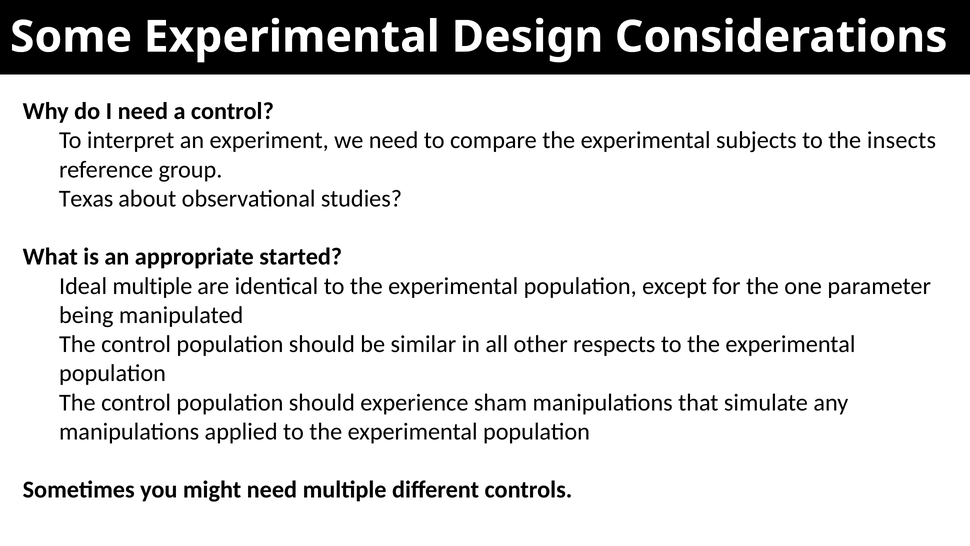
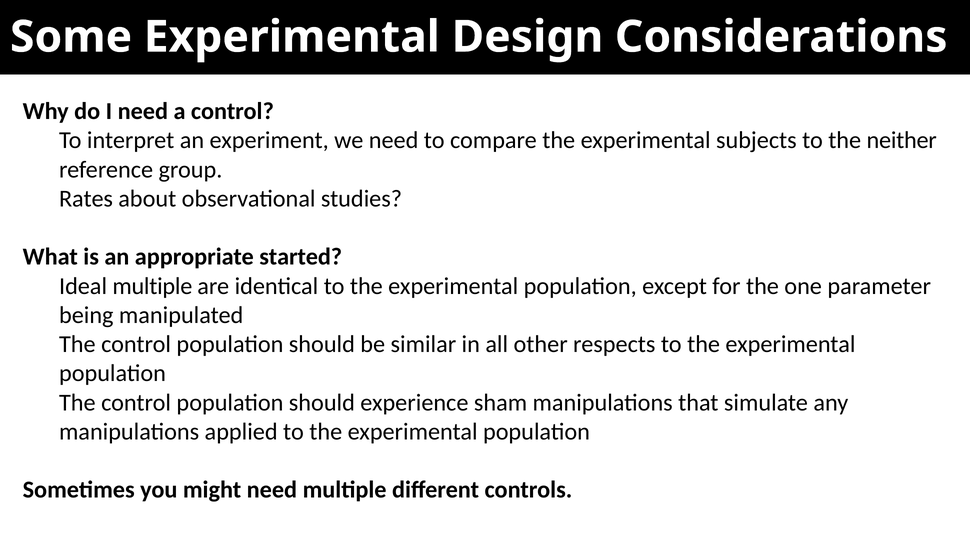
insects: insects -> neither
Texas: Texas -> Rates
